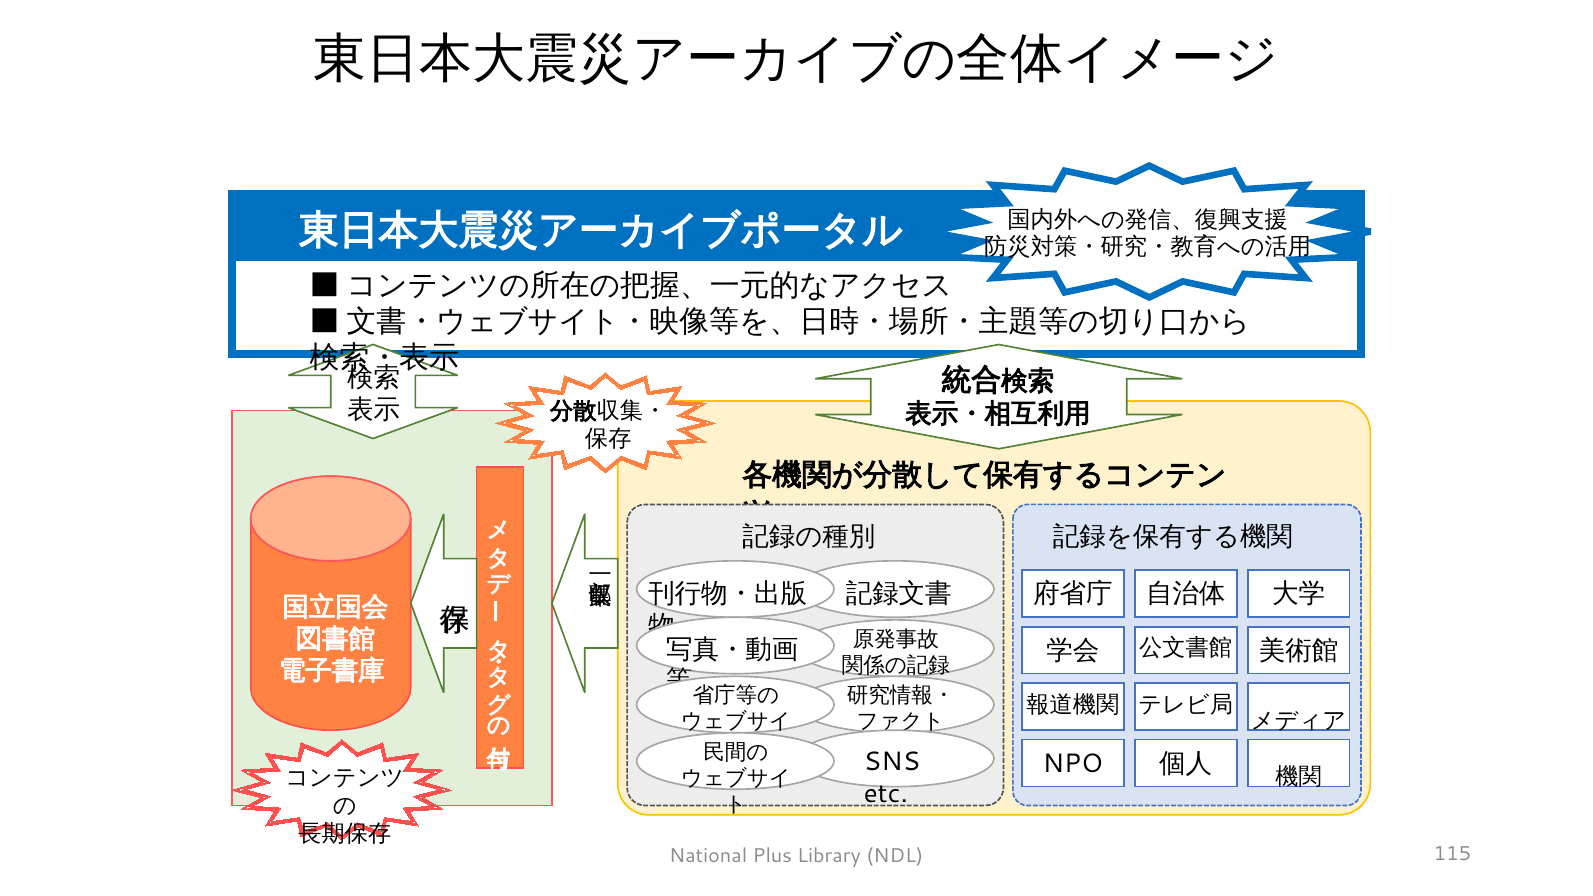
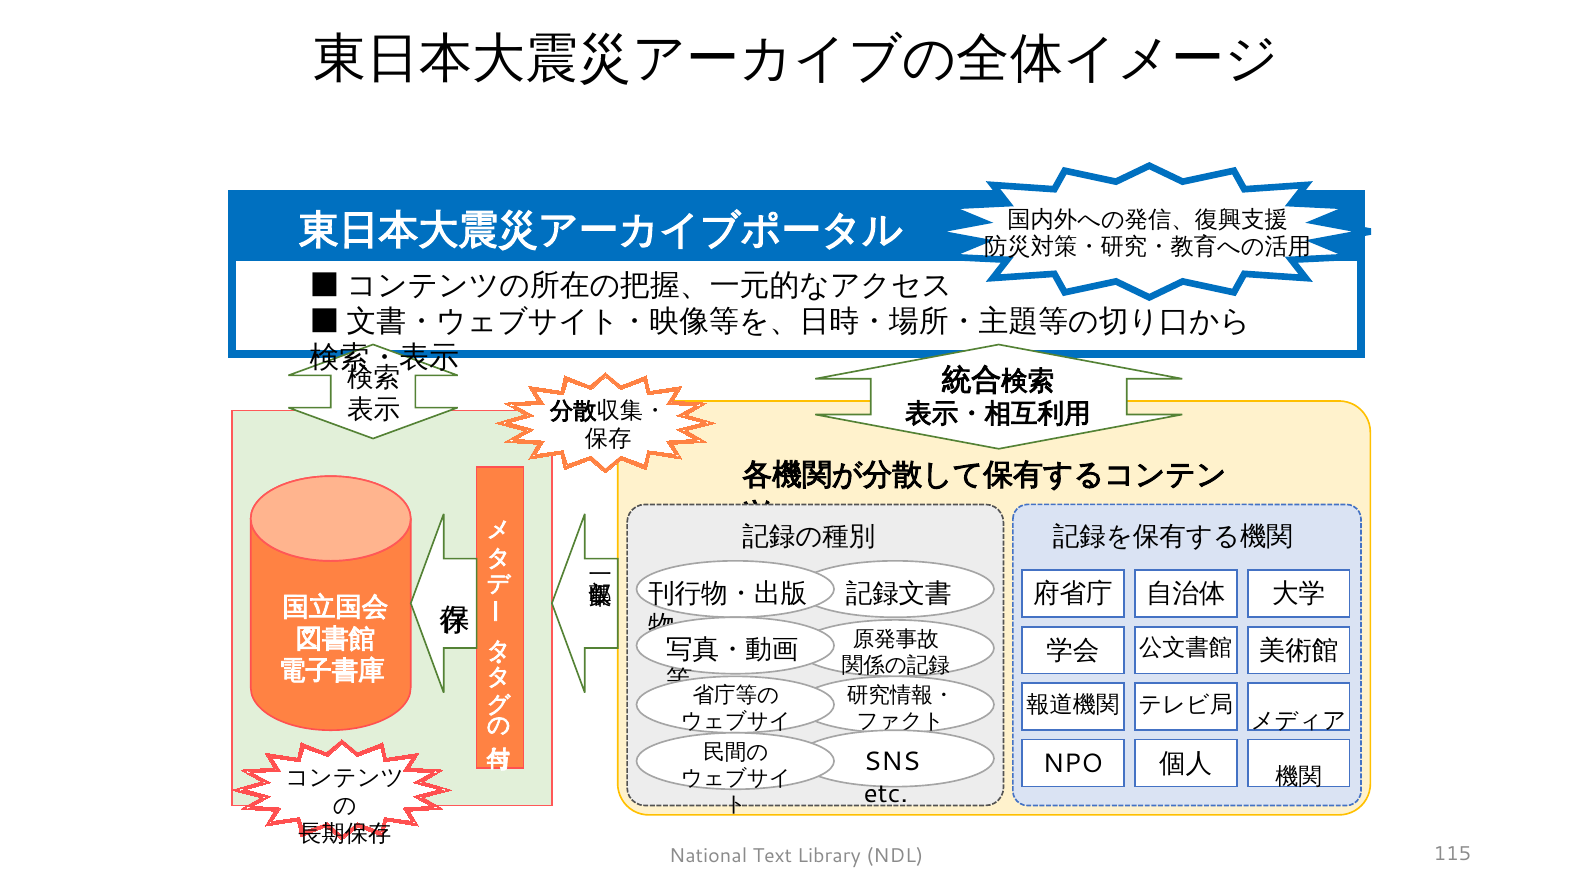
Plus: Plus -> Text
